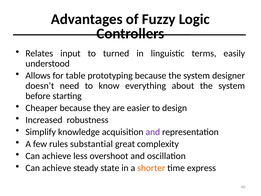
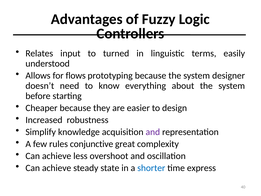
table: table -> flows
substantial: substantial -> conjunctive
shorter colour: orange -> blue
